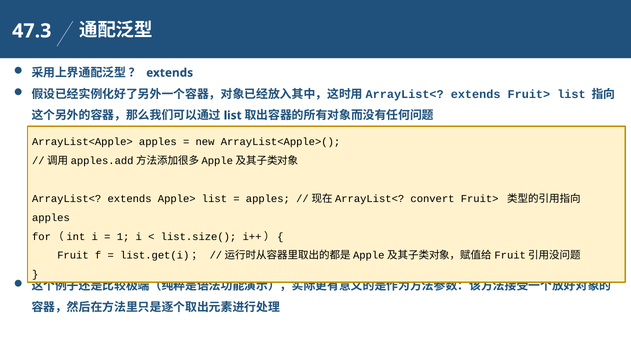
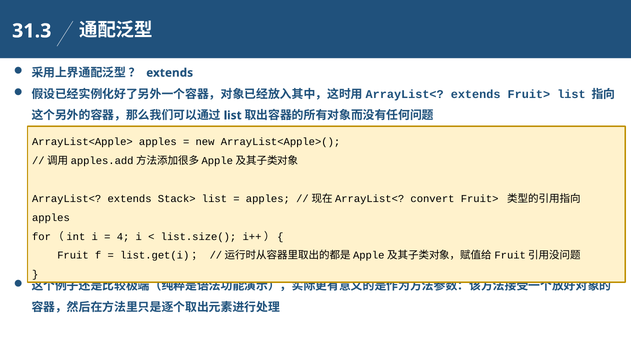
47.3: 47.3 -> 31.3
Apple>: Apple> -> Stack>
1: 1 -> 4
